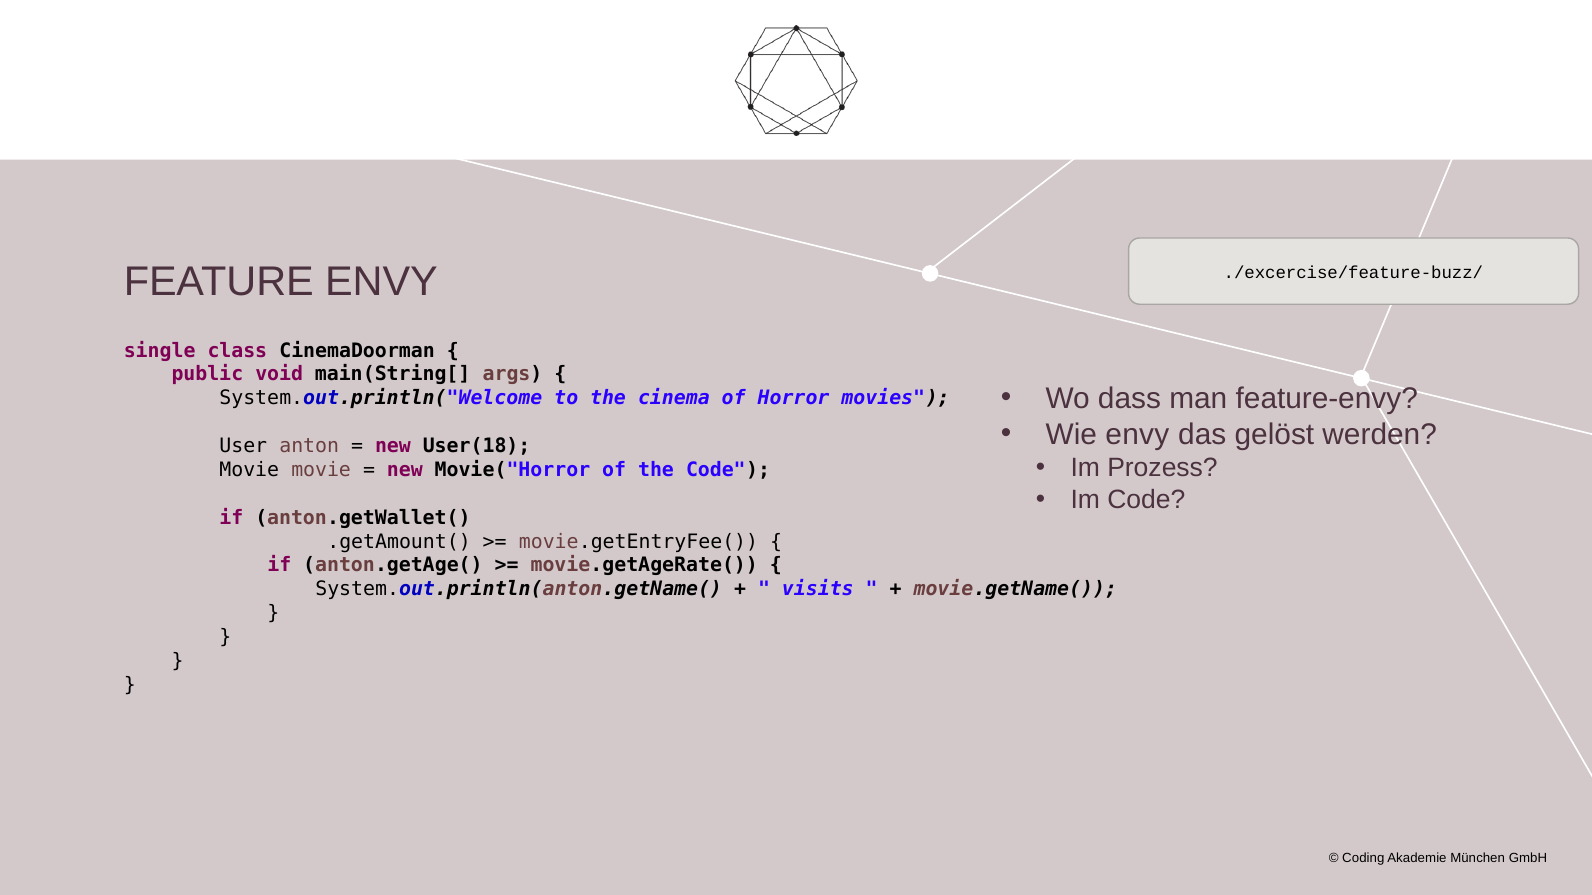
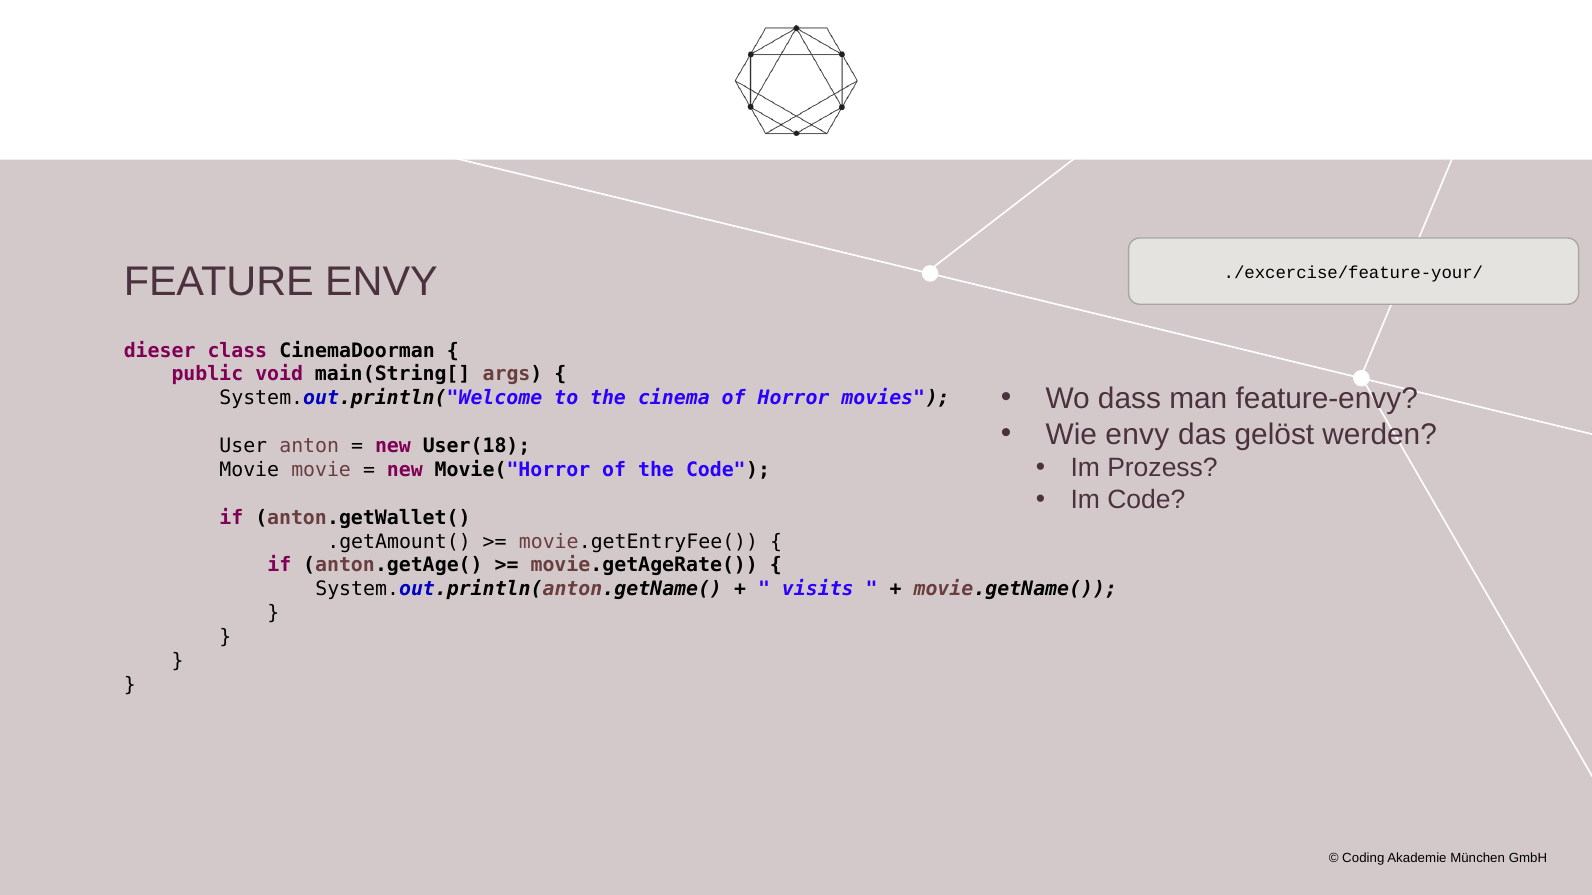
./excercise/feature-buzz/: ./excercise/feature-buzz/ -> ./excercise/feature-your/
single: single -> dieser
